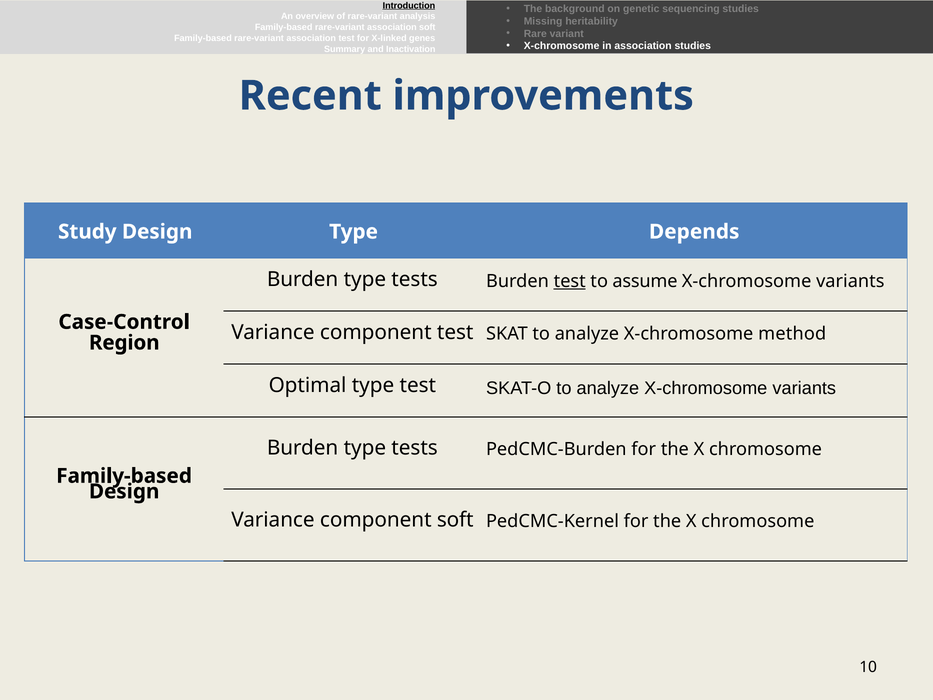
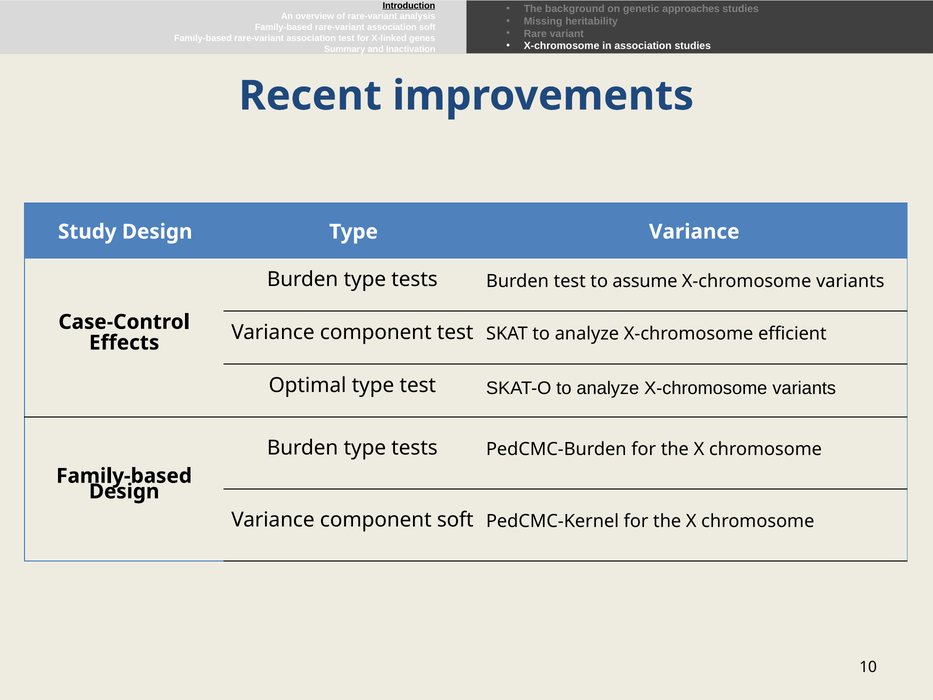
sequencing: sequencing -> approaches
Type Depends: Depends -> Variance
test at (570, 281) underline: present -> none
method: method -> efficient
Region: Region -> Effects
